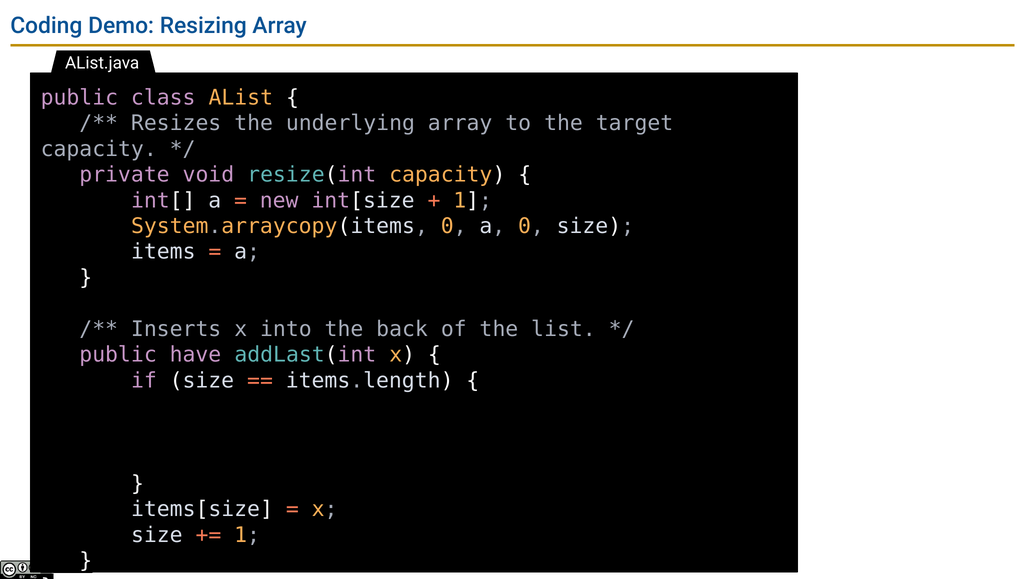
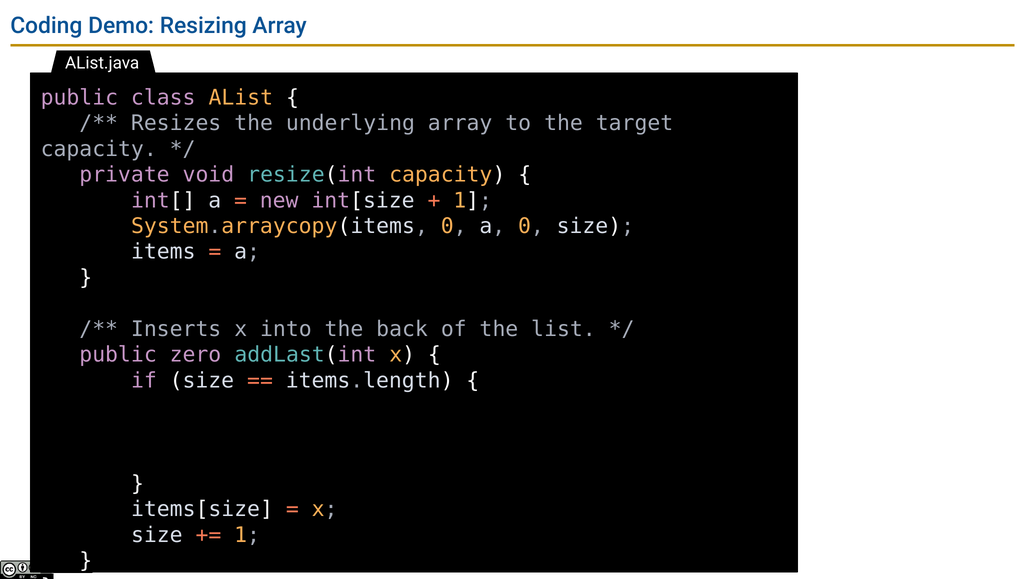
have: have -> zero
